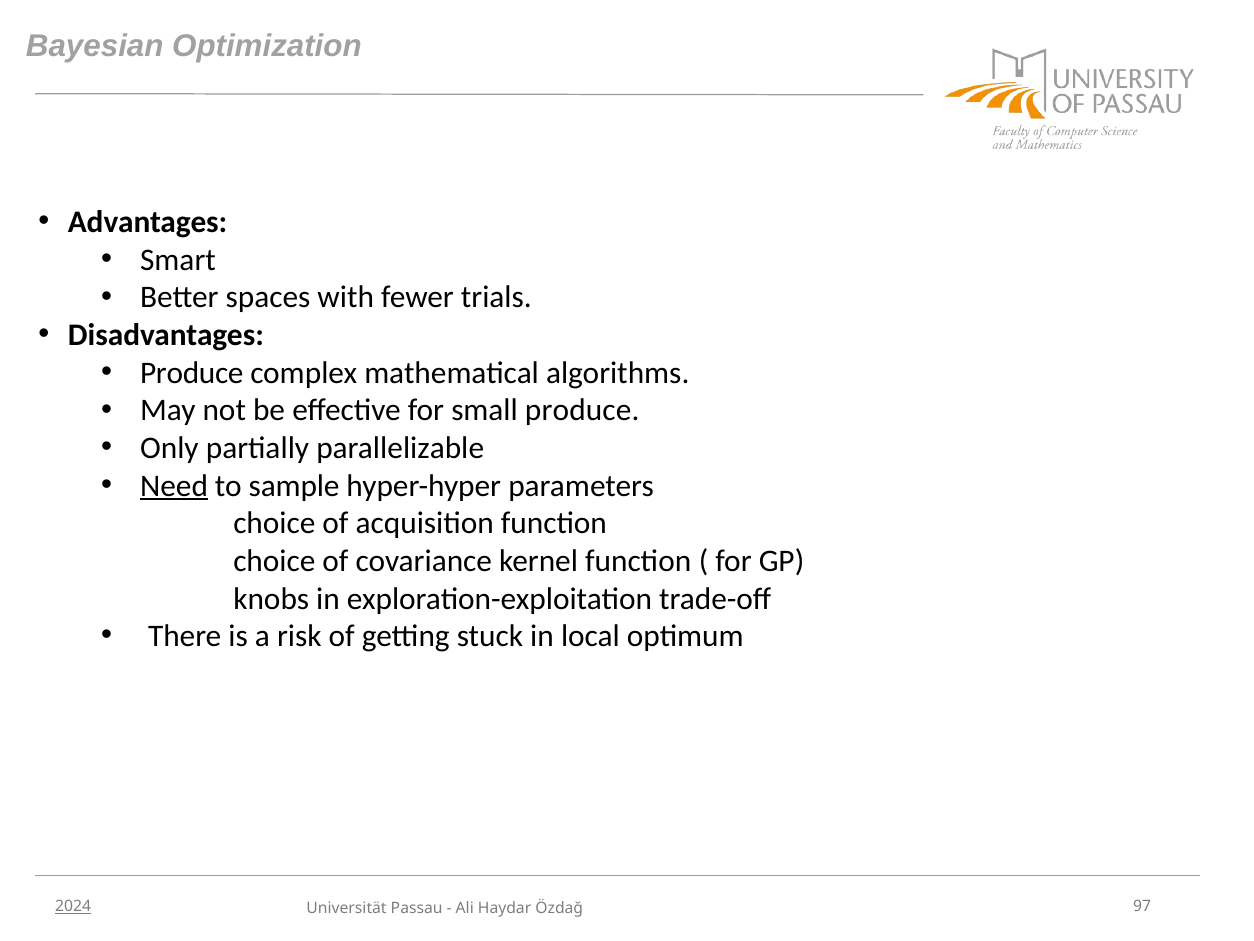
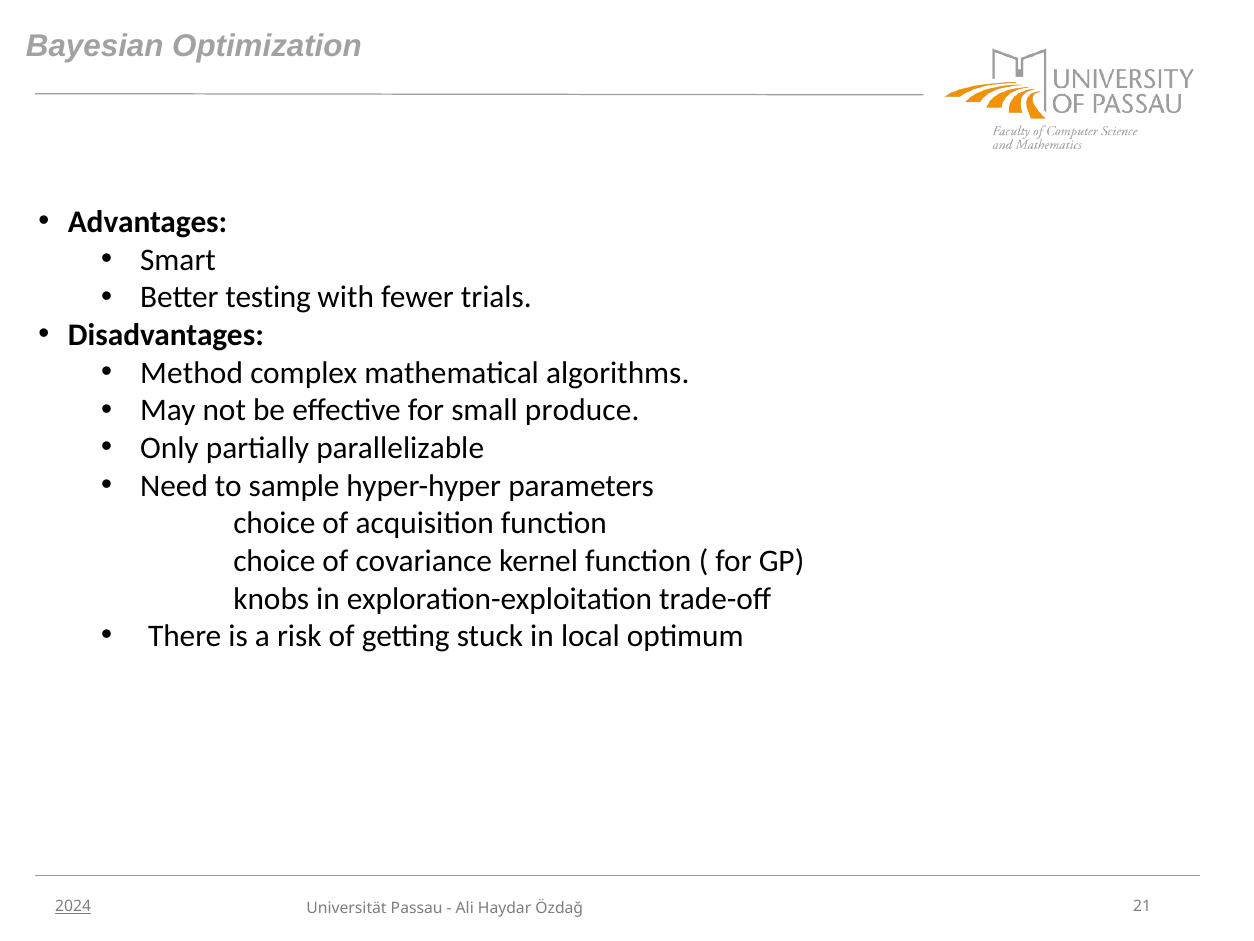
spaces: spaces -> testing
Produce at (192, 373): Produce -> Method
Need underline: present -> none
97: 97 -> 21
